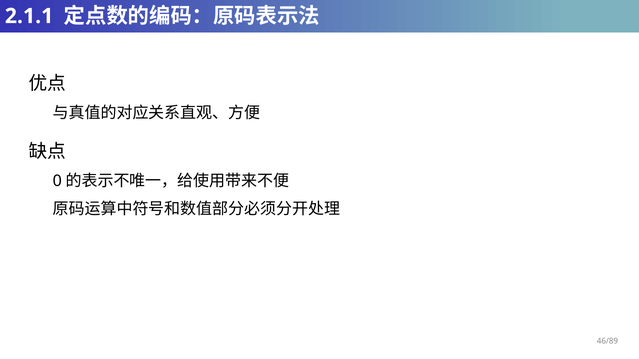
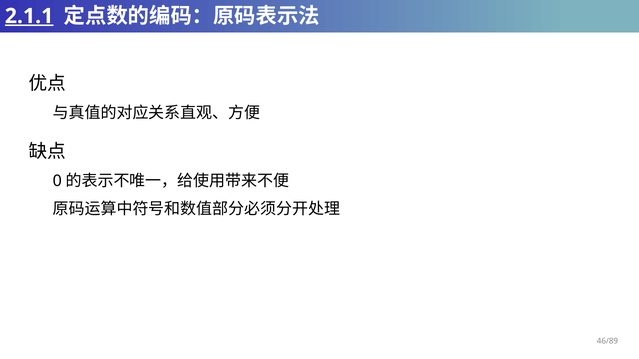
2.1.1 underline: none -> present
